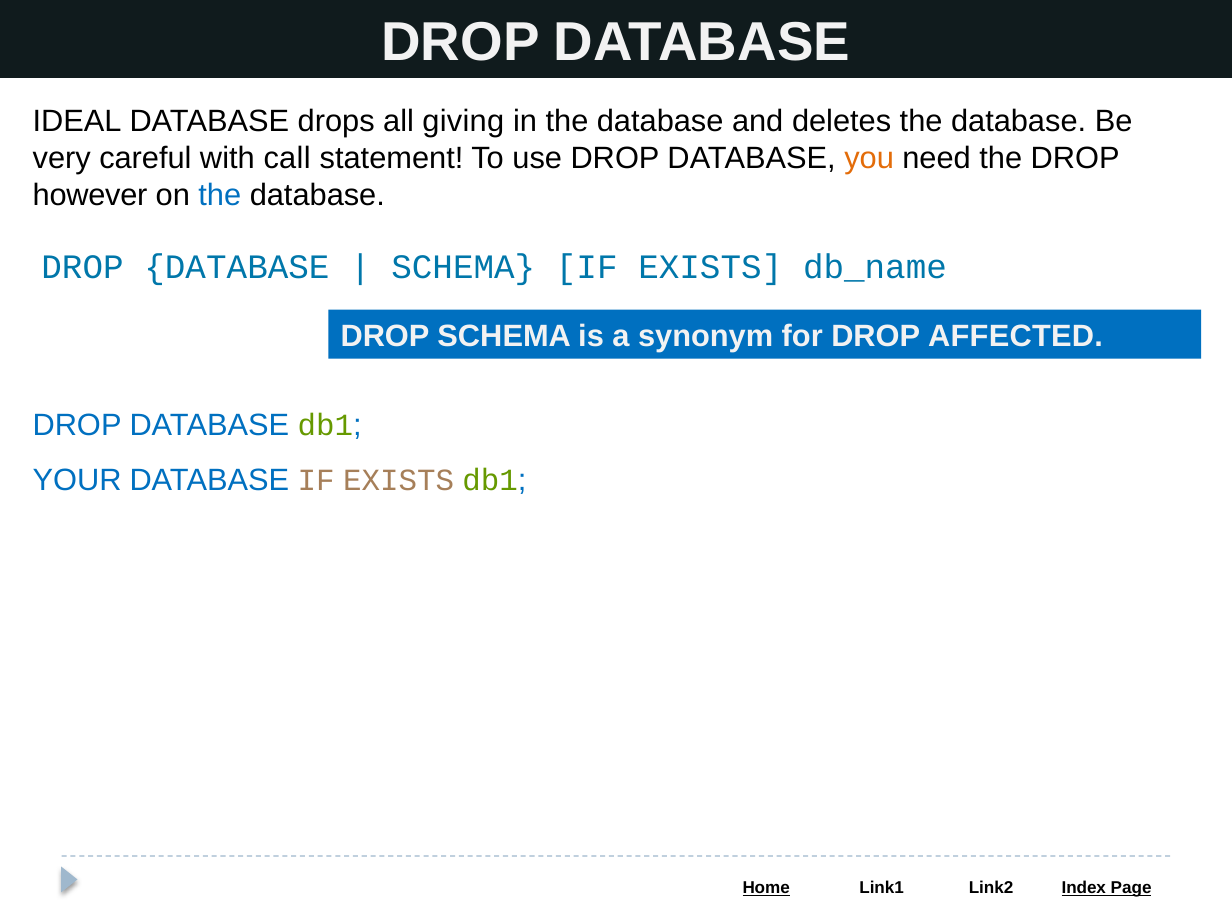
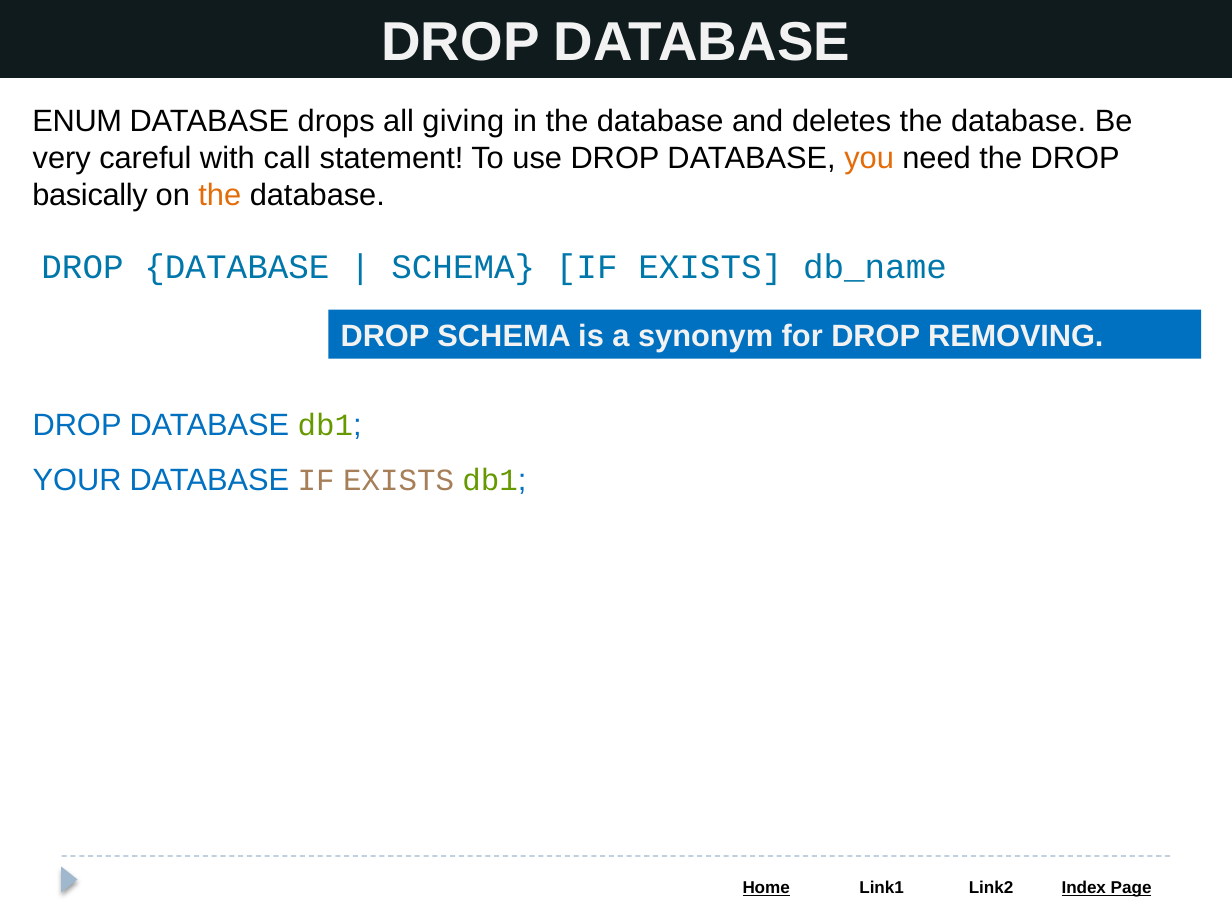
IDEAL: IDEAL -> ENUM
however: however -> basically
the at (220, 195) colour: blue -> orange
AFFECTED: AFFECTED -> REMOVING
